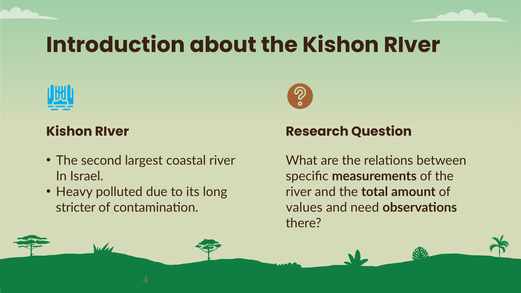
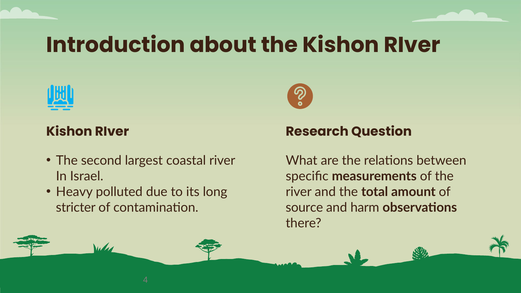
values: values -> source
need: need -> harm
